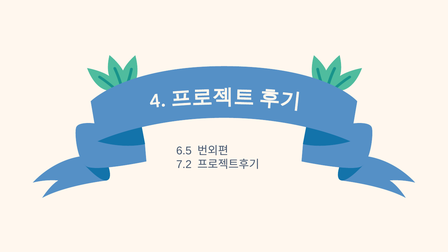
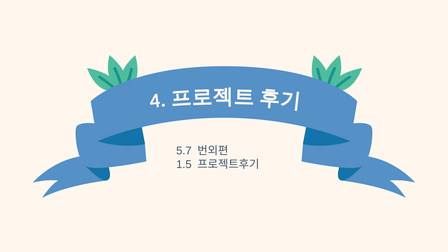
6.5: 6.5 -> 5.7
7.2: 7.2 -> 1.5
